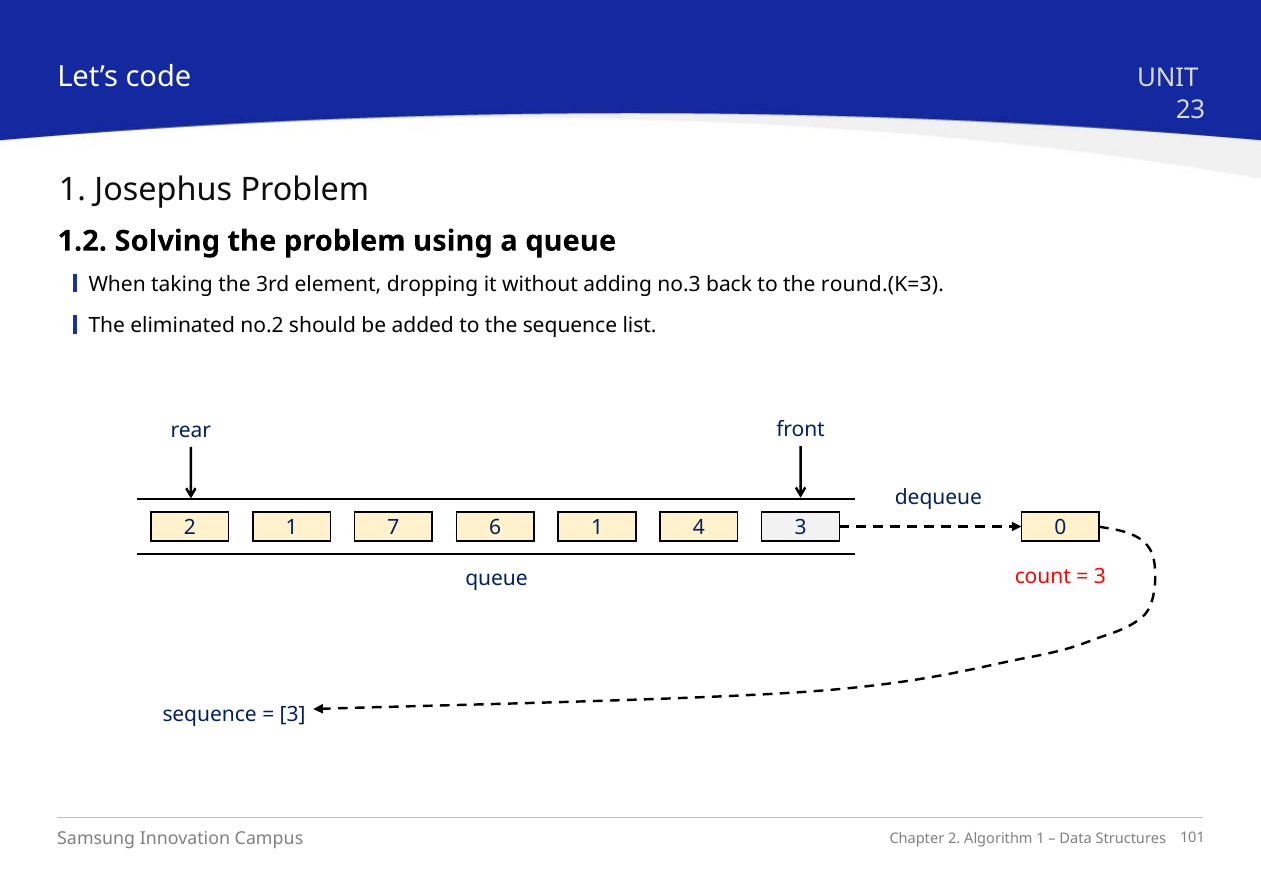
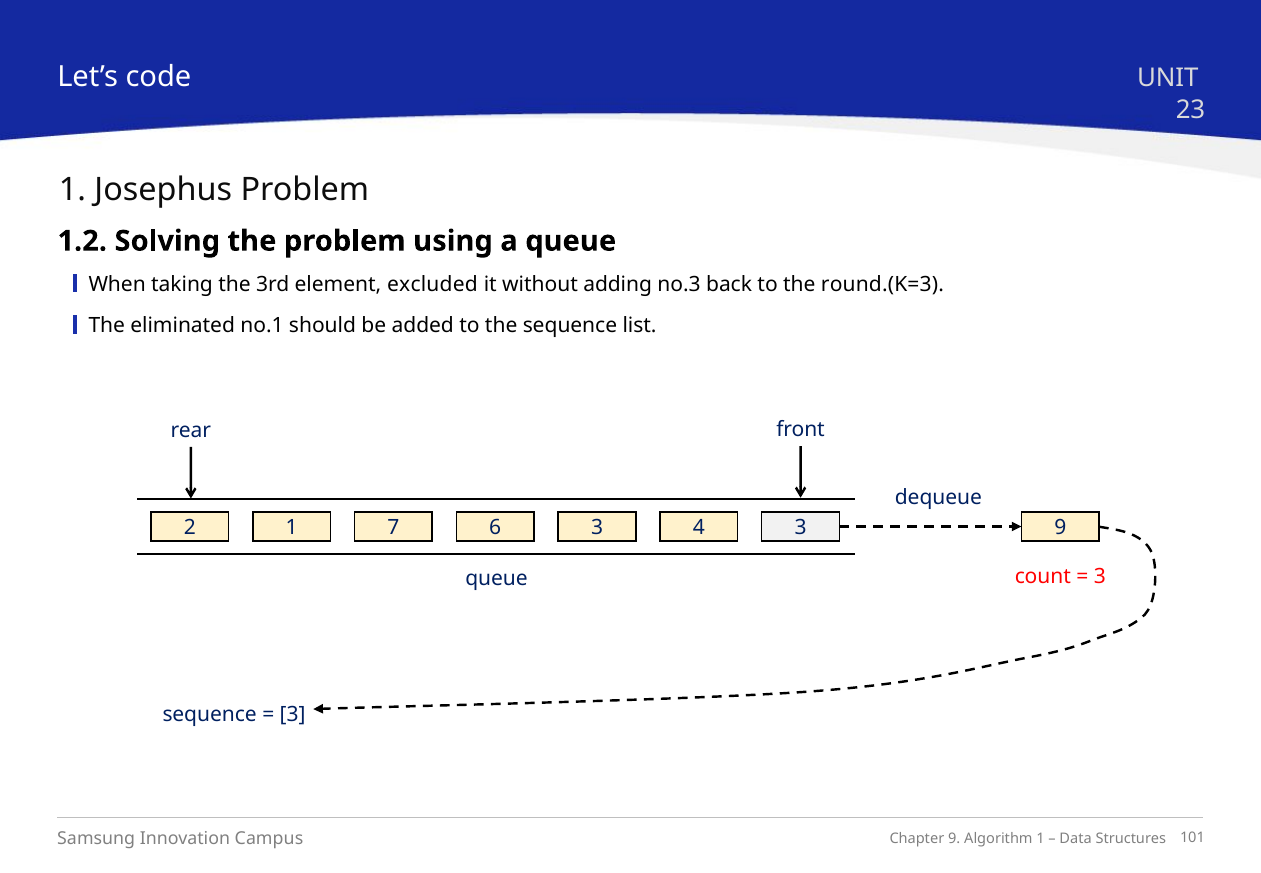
dropping: dropping -> excluded
no.2: no.2 -> no.1
6 1: 1 -> 3
3 0: 0 -> 9
2 at (954, 839): 2 -> 9
